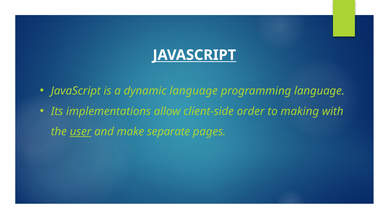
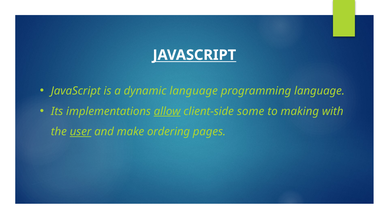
allow underline: none -> present
order: order -> some
separate: separate -> ordering
